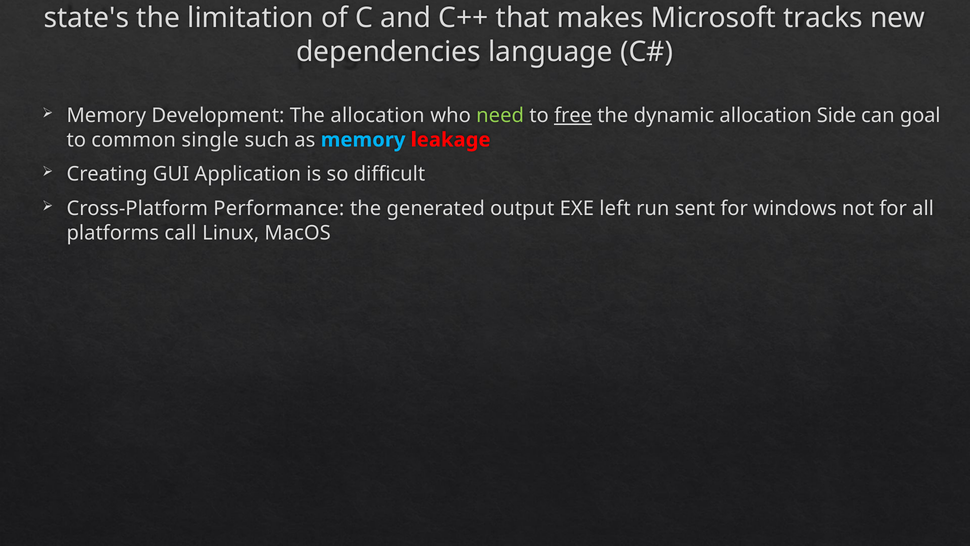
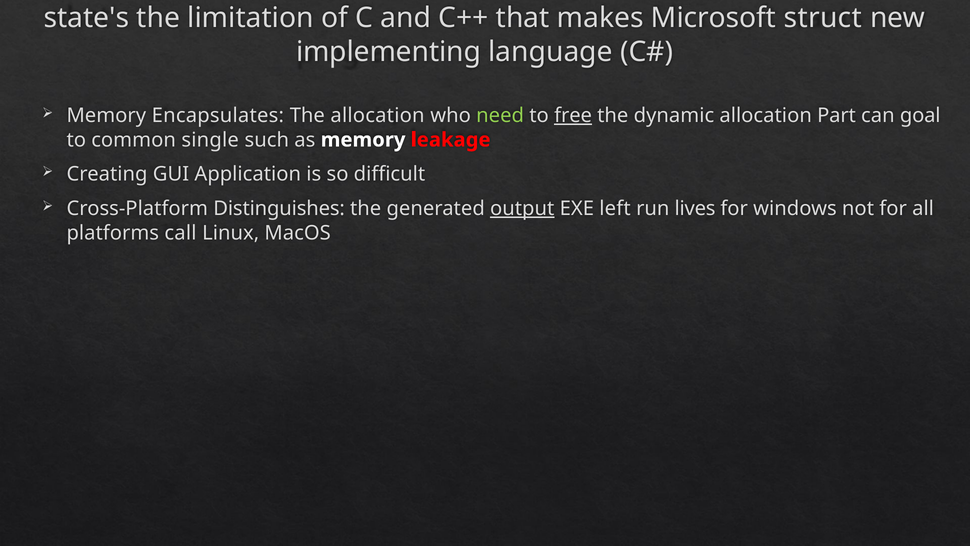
tracks: tracks -> struct
dependencies: dependencies -> implementing
Development: Development -> Encapsulates
Side: Side -> Part
memory at (363, 140) colour: light blue -> white
Performance: Performance -> Distinguishes
output underline: none -> present
sent: sent -> lives
